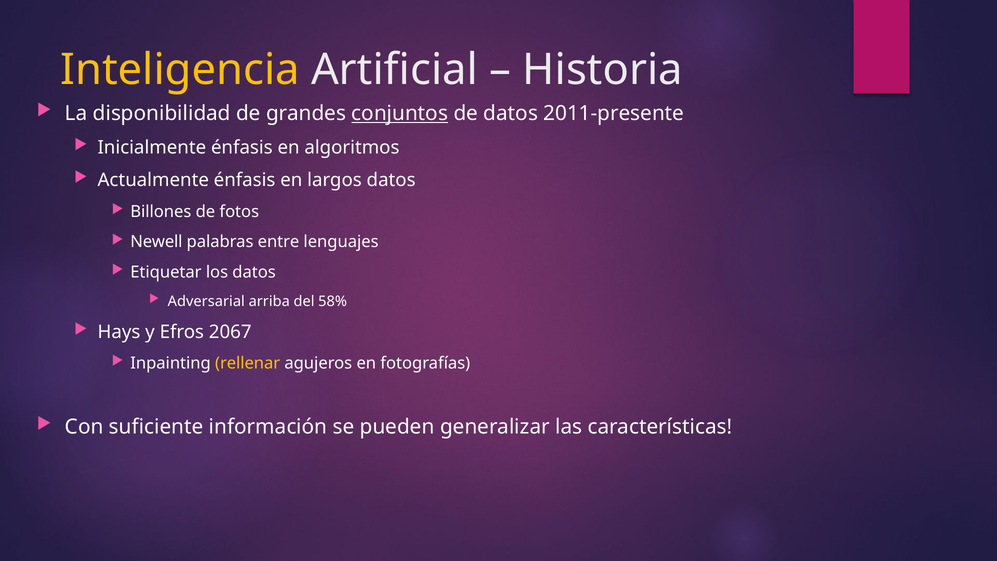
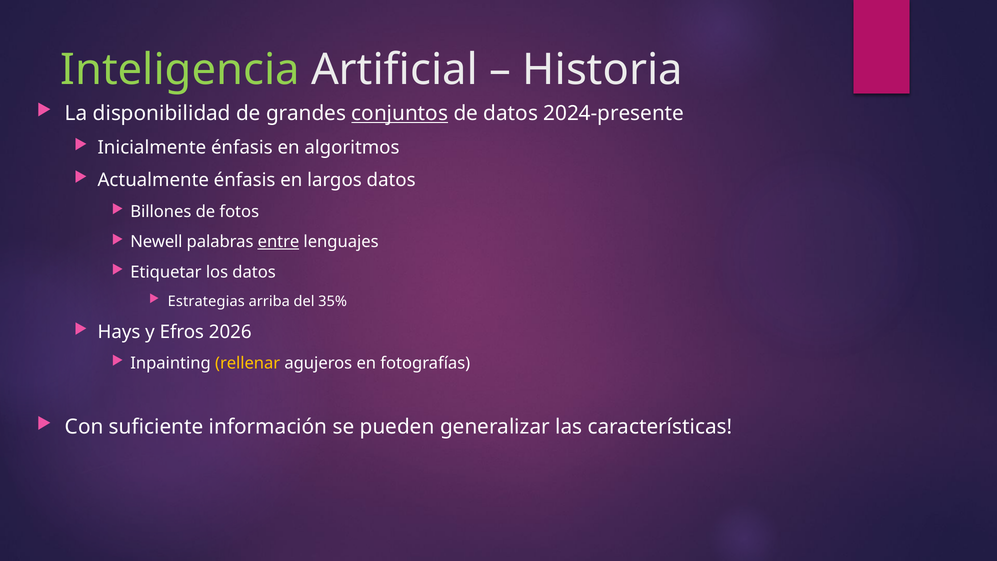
Inteligencia colour: yellow -> light green
2011-presente: 2011-presente -> 2024-presente
entre underline: none -> present
Adversarial: Adversarial -> Estrategias
58%: 58% -> 35%
2067: 2067 -> 2026
